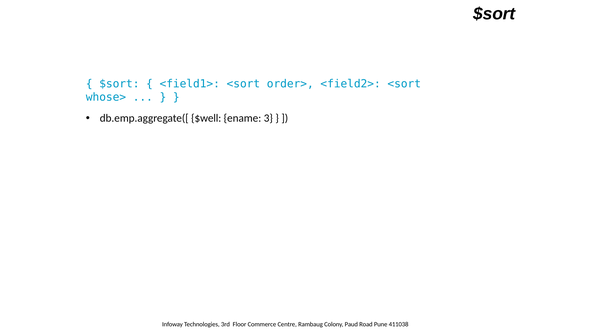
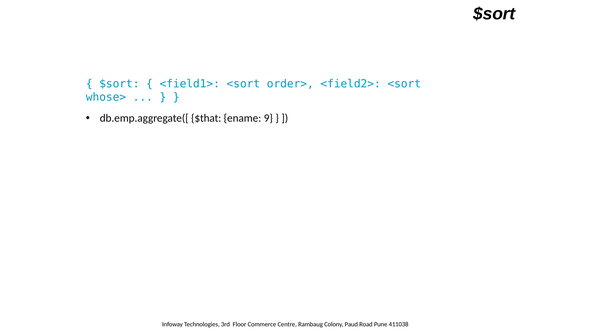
$well: $well -> $that
3: 3 -> 9
